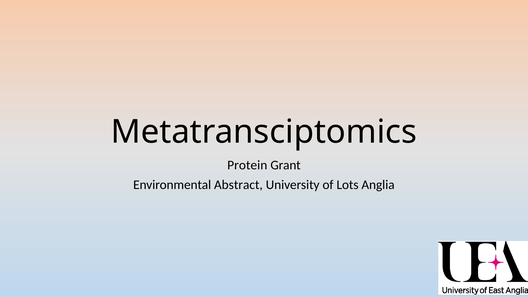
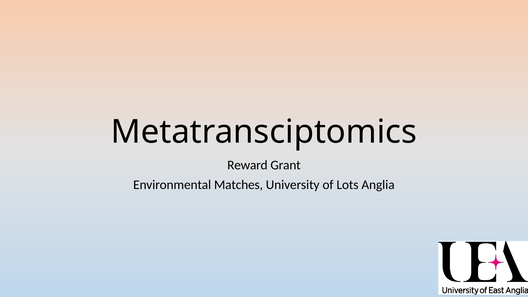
Protein: Protein -> Reward
Abstract: Abstract -> Matches
